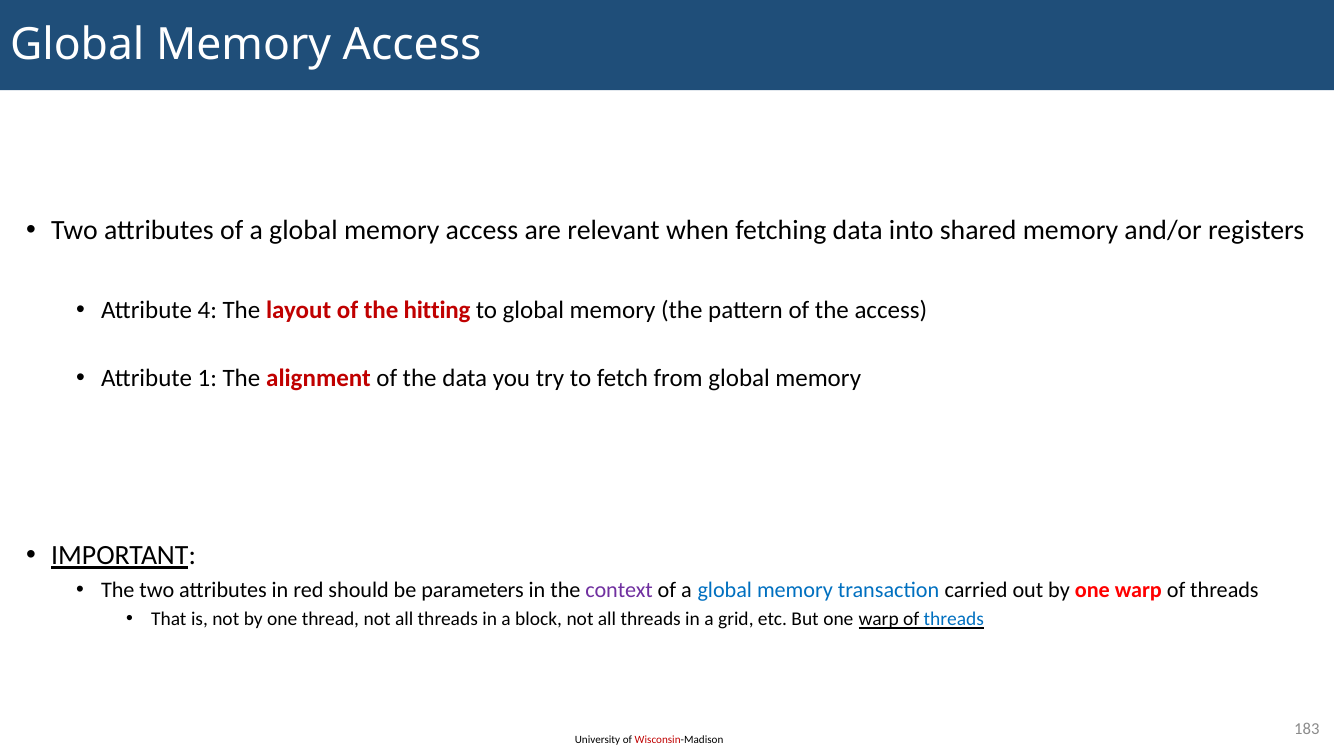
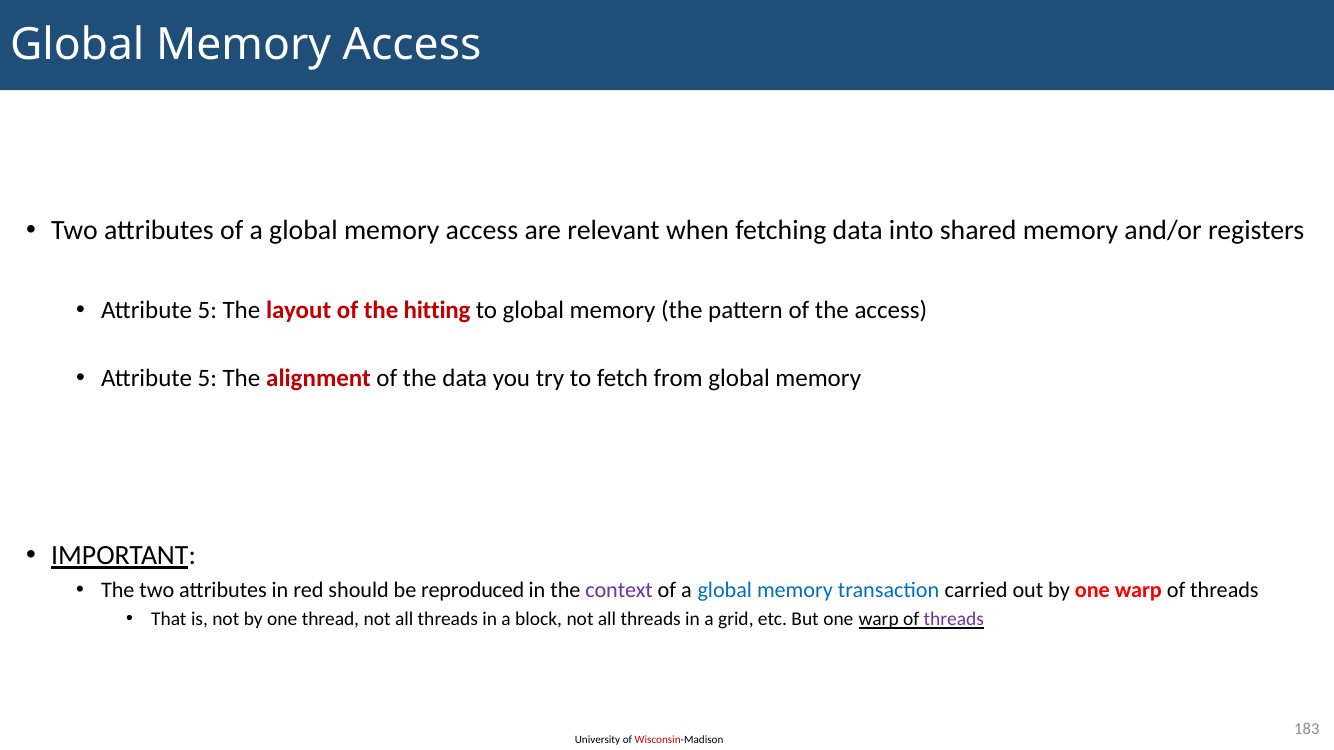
4 at (207, 310): 4 -> 5
1 at (207, 378): 1 -> 5
parameters: parameters -> reproduced
threads at (954, 619) colour: blue -> purple
